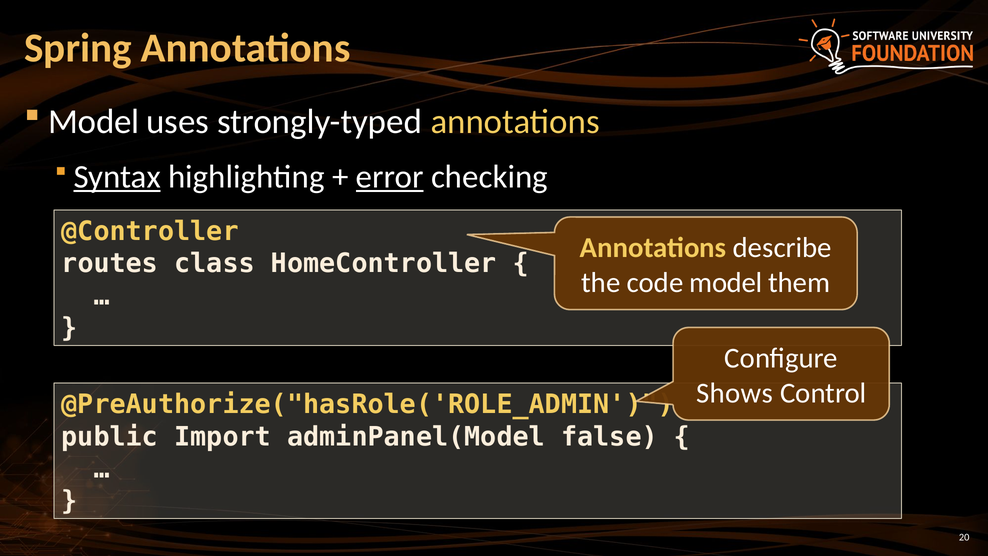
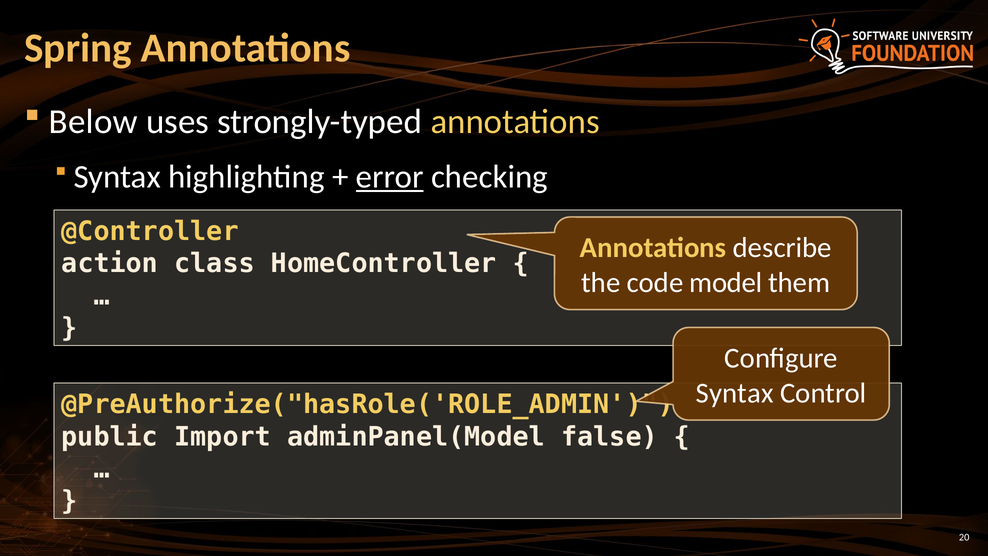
Model at (94, 122): Model -> Below
Syntax at (117, 177) underline: present -> none
routes: routes -> action
Shows at (735, 393): Shows -> Syntax
